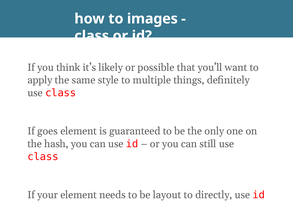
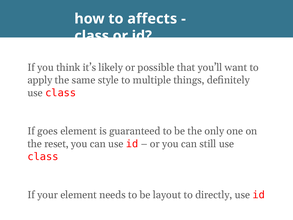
images: images -> affects
hash: hash -> reset
